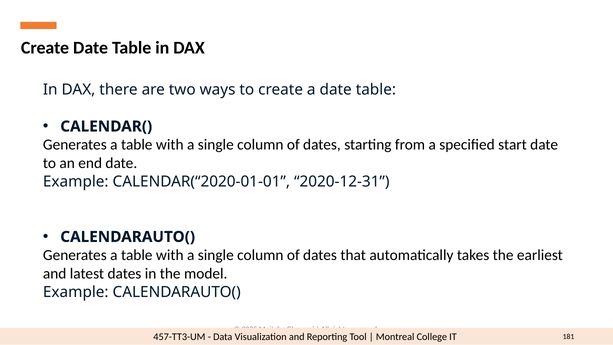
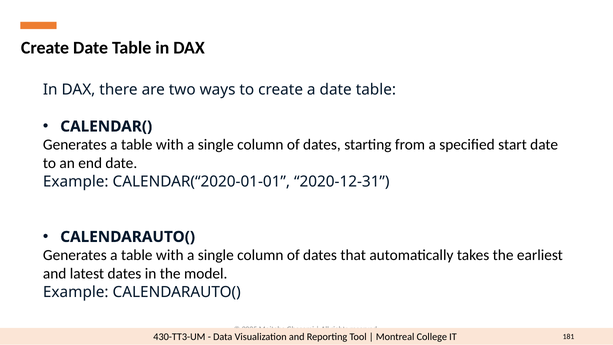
457-TT3-UM: 457-TT3-UM -> 430-TT3-UM
